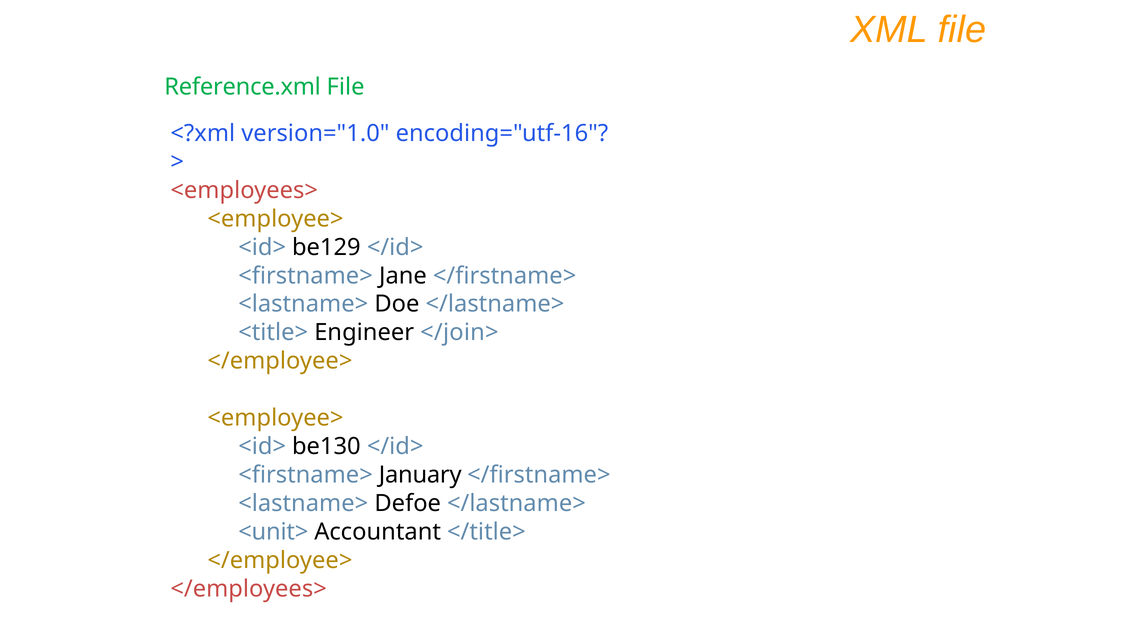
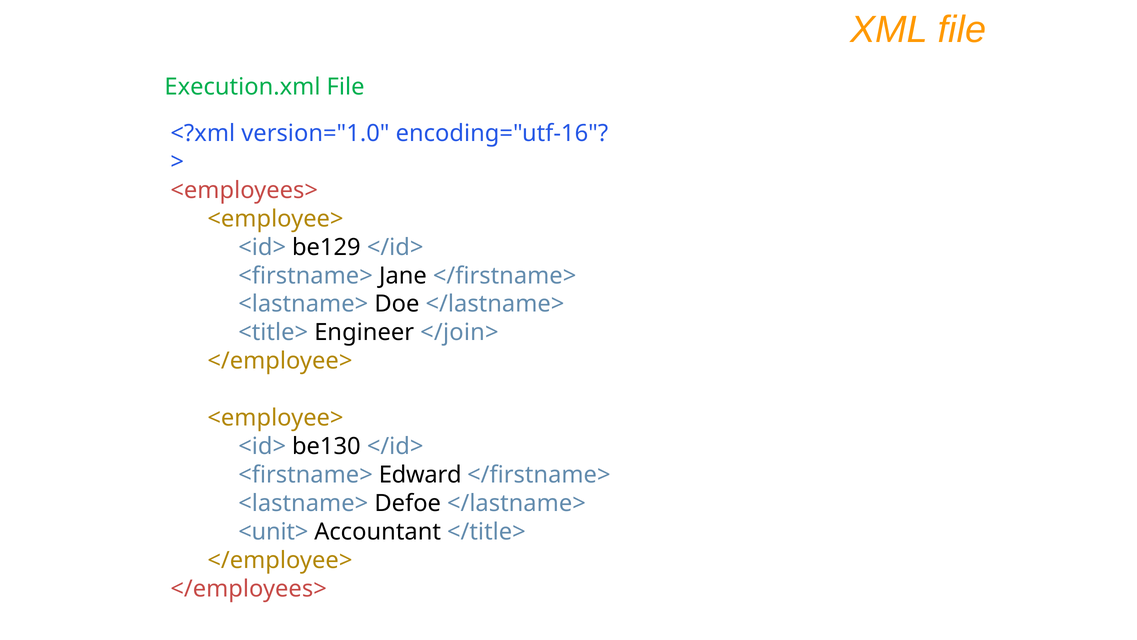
Reference.xml: Reference.xml -> Execution.xml
January: January -> Edward
